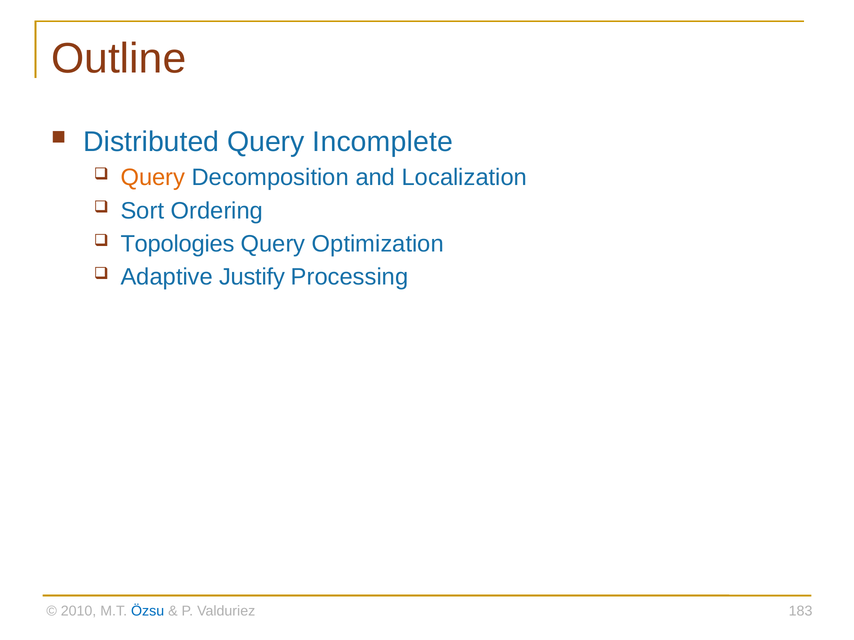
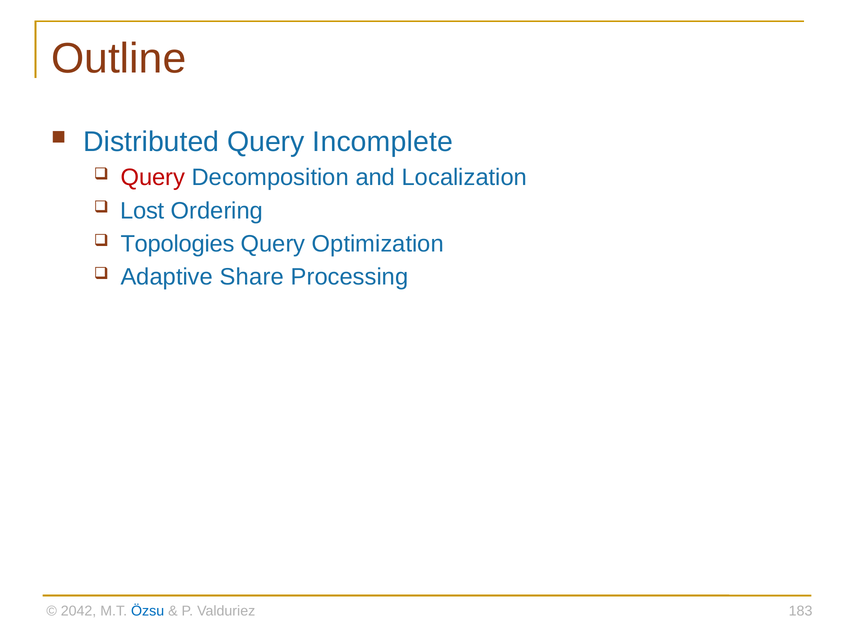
Query at (153, 178) colour: orange -> red
Sort: Sort -> Lost
Justify: Justify -> Share
2010: 2010 -> 2042
